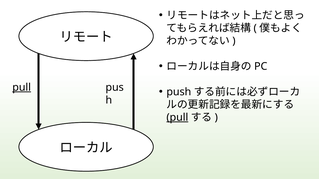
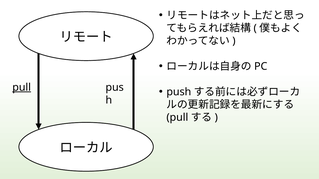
pull at (177, 118) underline: present -> none
